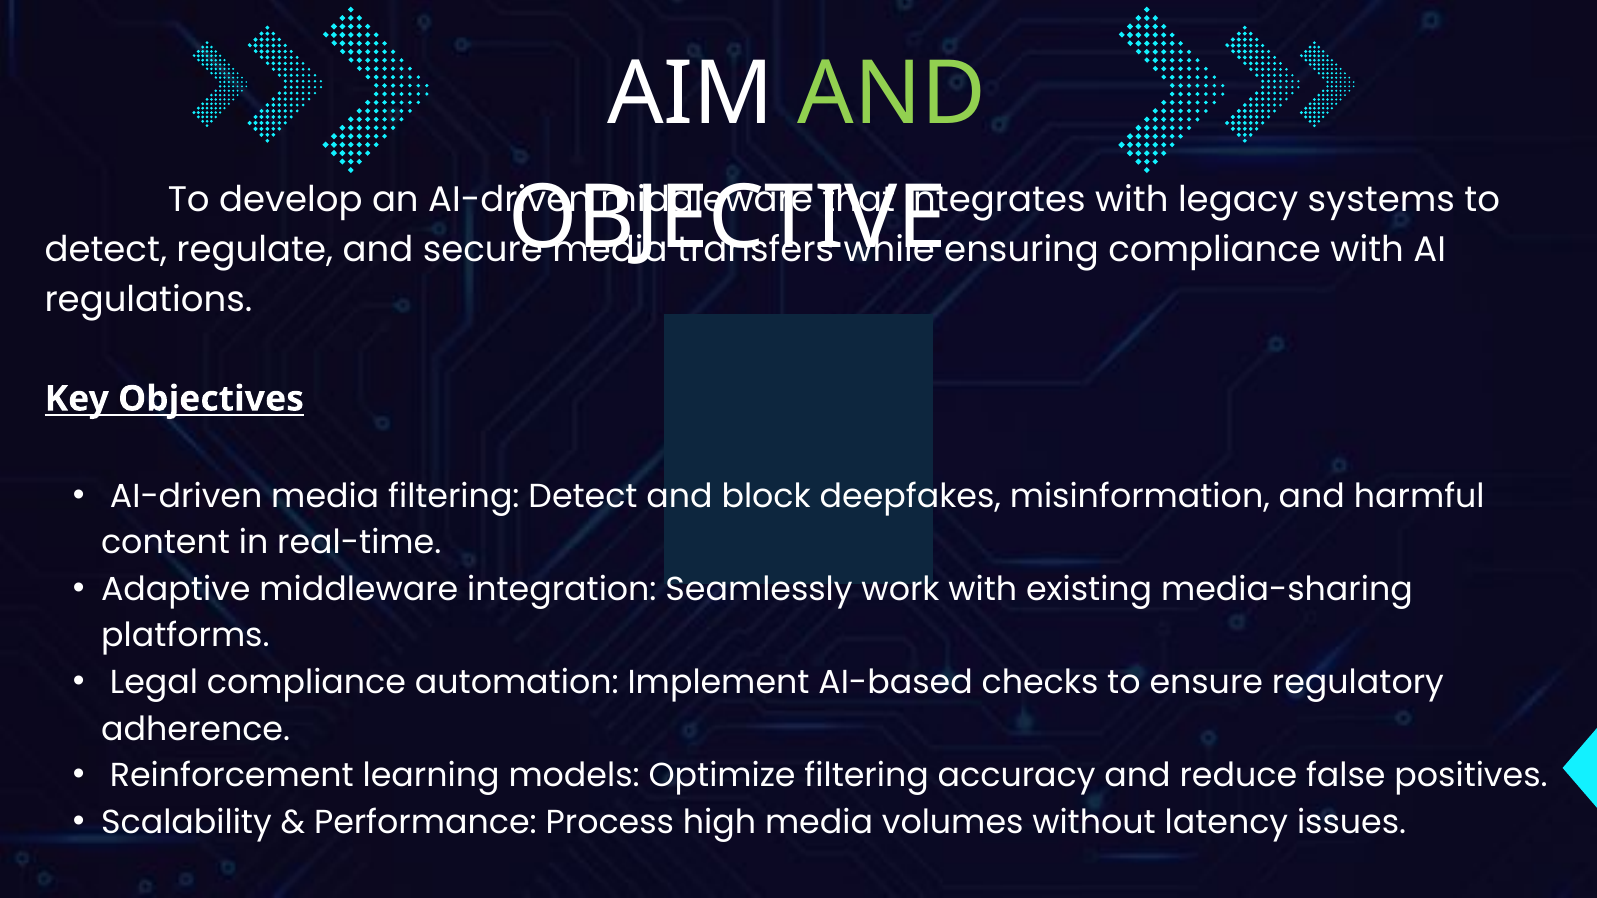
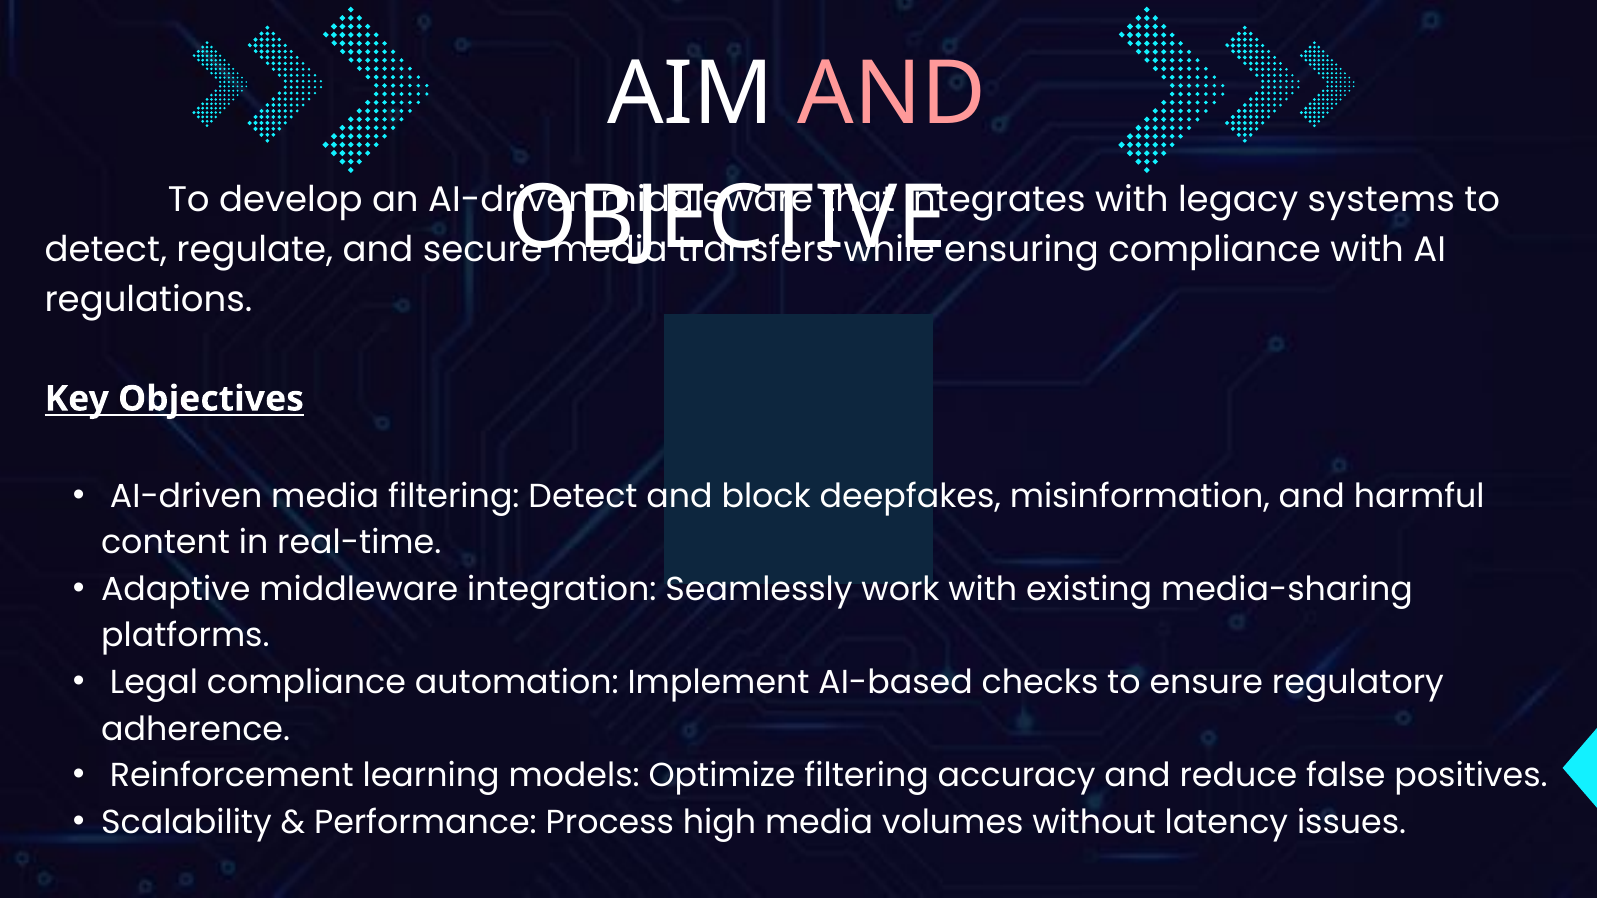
AND at (892, 94) colour: light green -> pink
